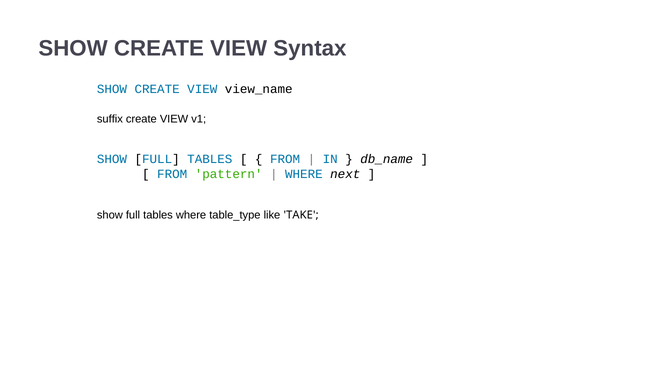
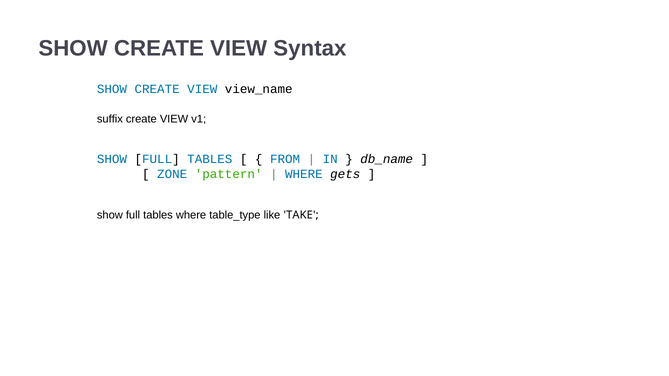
FROM at (172, 174): FROM -> ZONE
next: next -> gets
